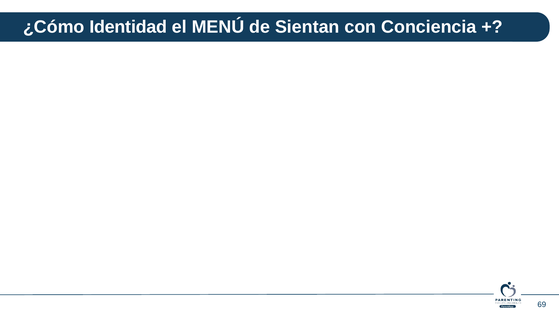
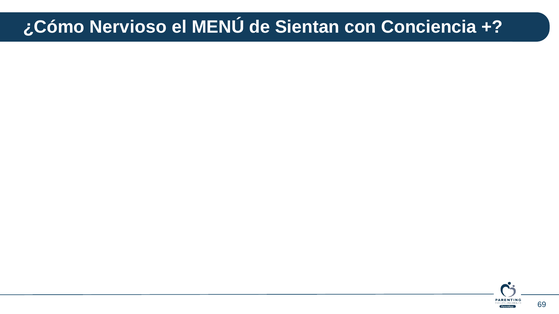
Identidad: Identidad -> Nervioso
